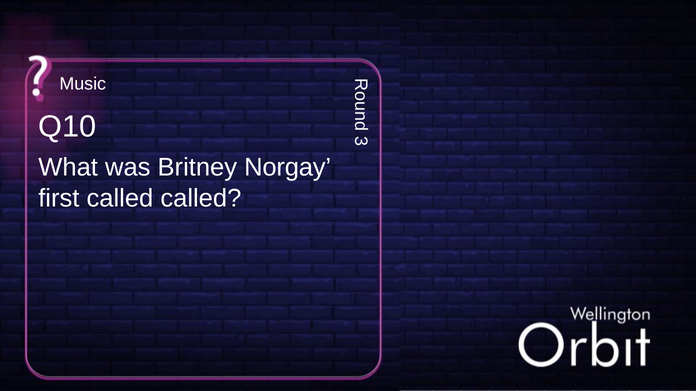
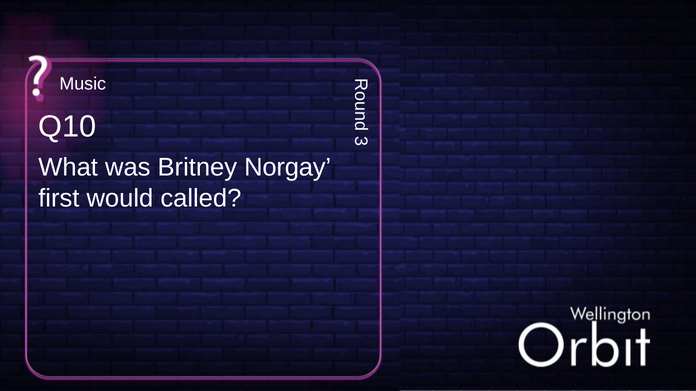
first called: called -> would
